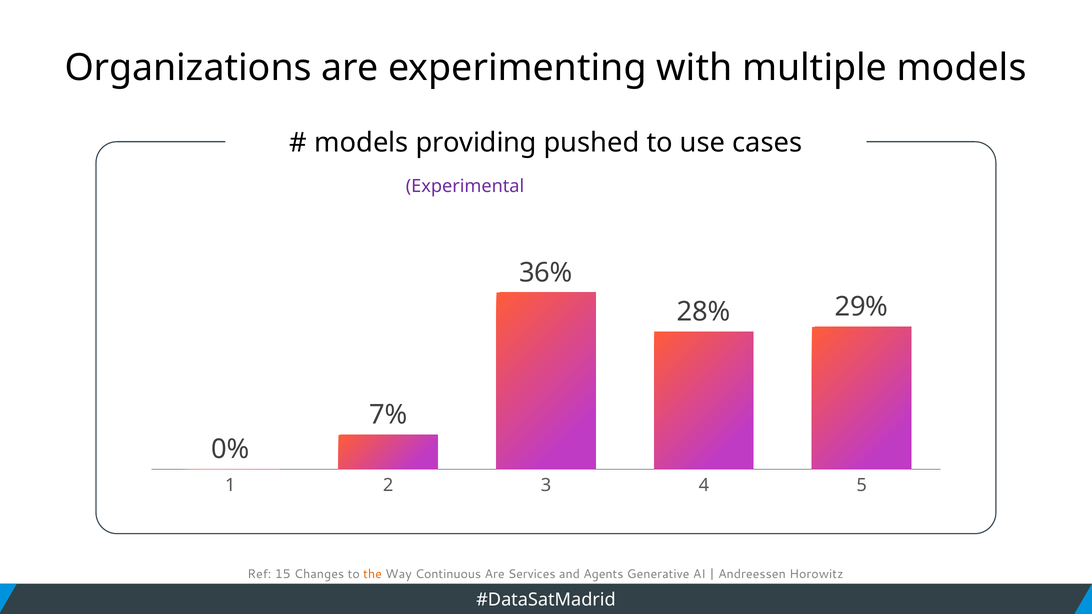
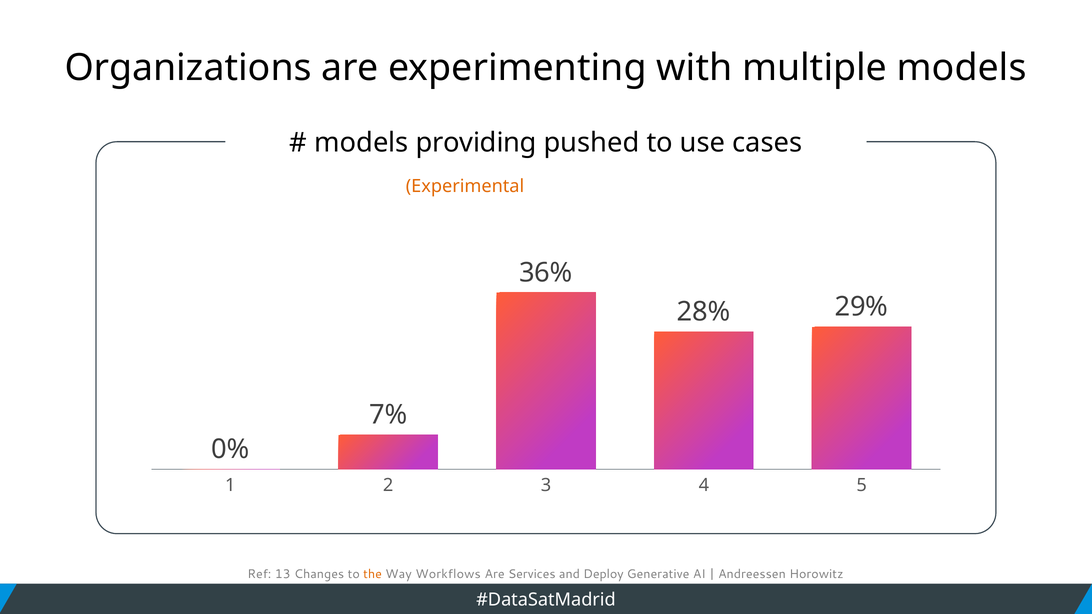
Experimental colour: purple -> orange
15: 15 -> 13
Continuous: Continuous -> Workflows
Agents: Agents -> Deploy
